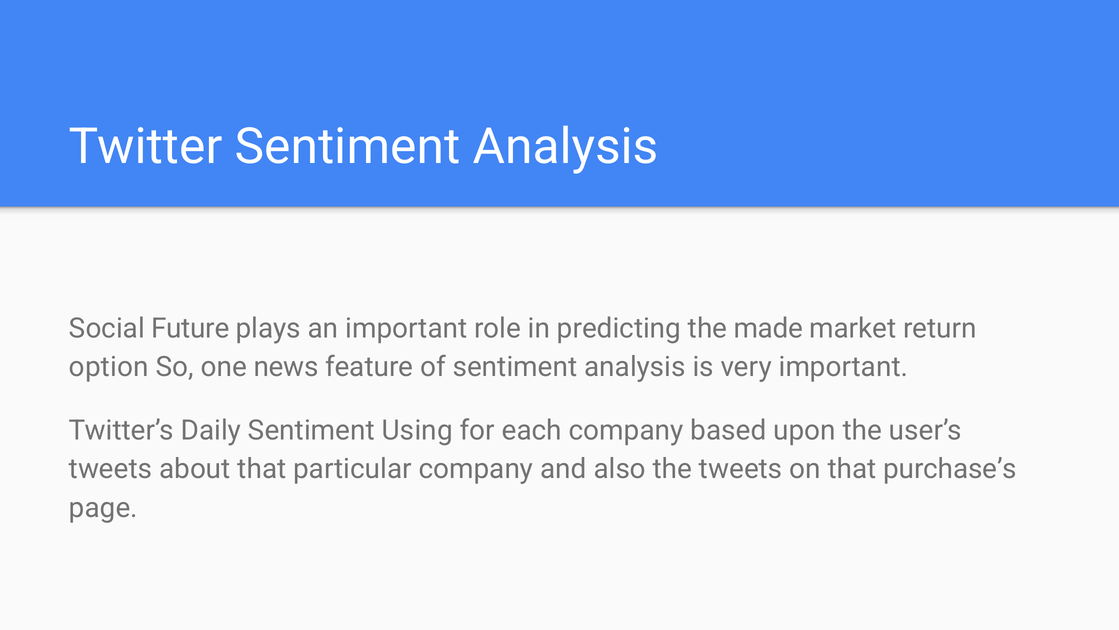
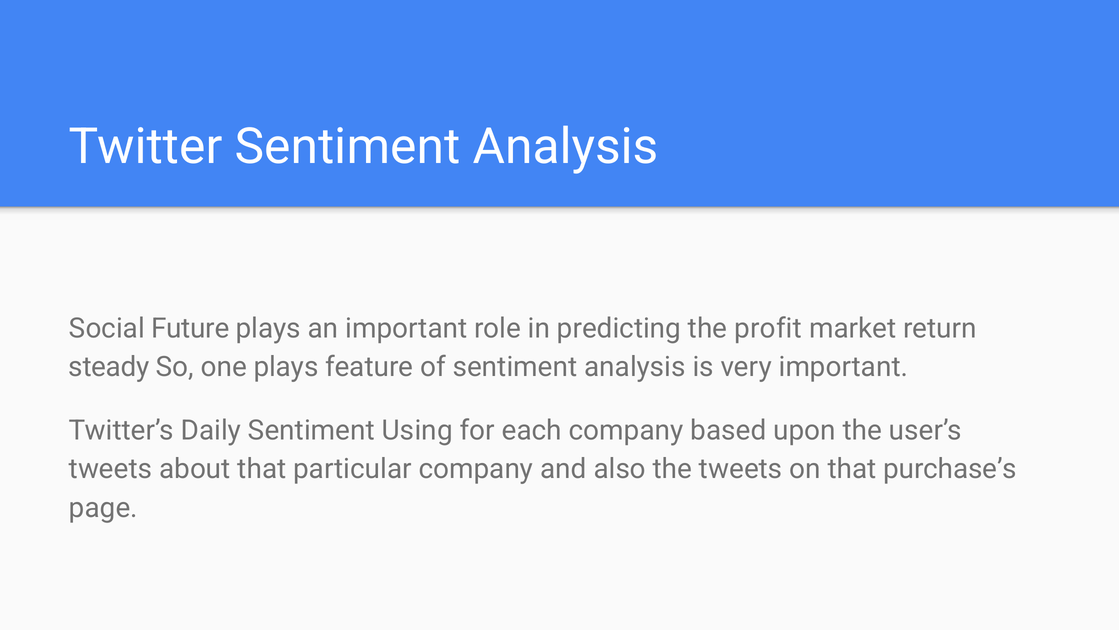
made: made -> profit
option: option -> steady
one news: news -> plays
